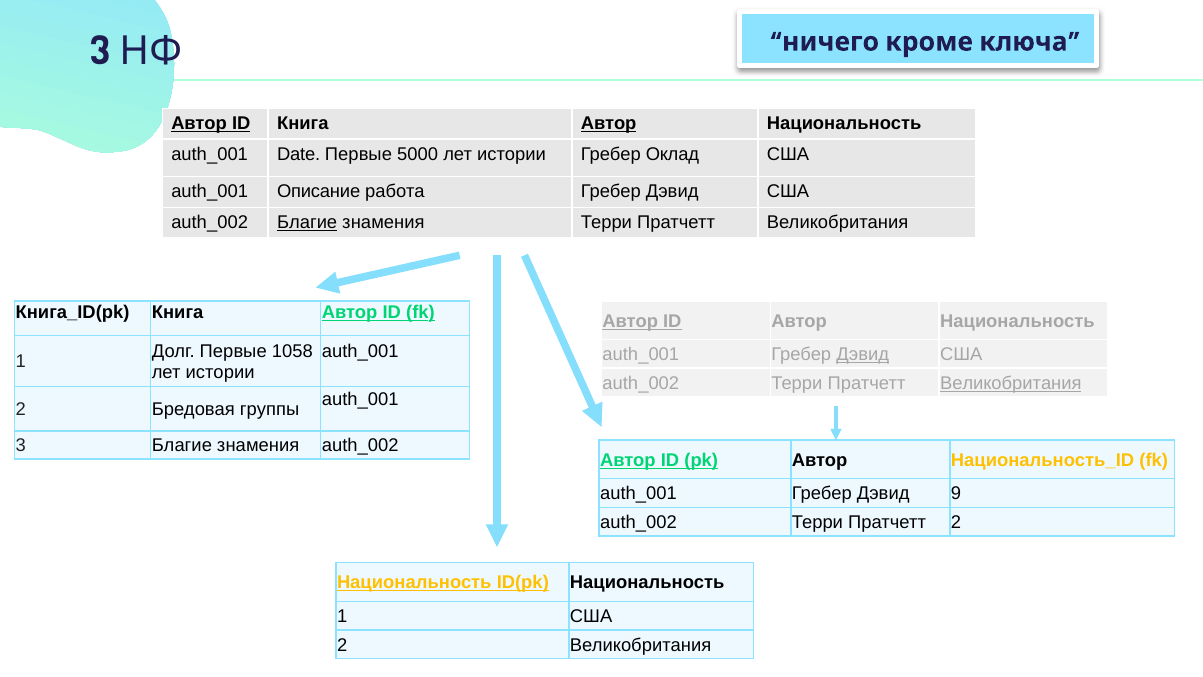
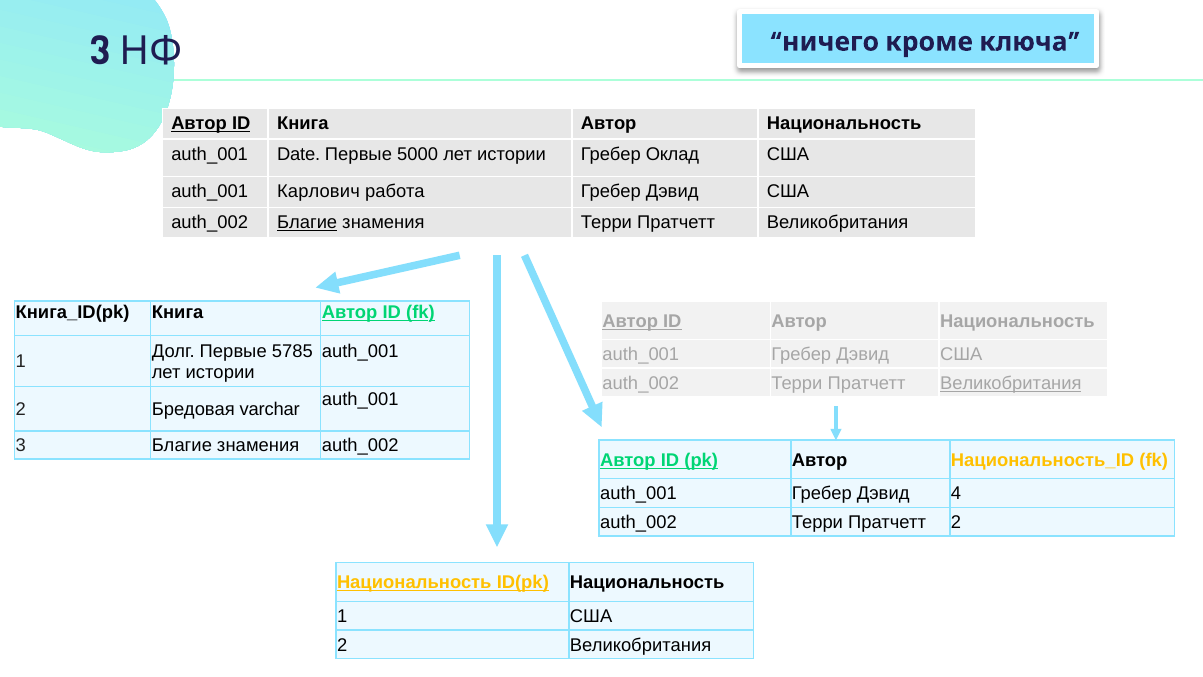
Автор at (609, 123) underline: present -> none
Описание: Описание -> Карлович
1058: 1058 -> 5785
Дэвид at (863, 355) underline: present -> none
группы: группы -> varchar
9: 9 -> 4
